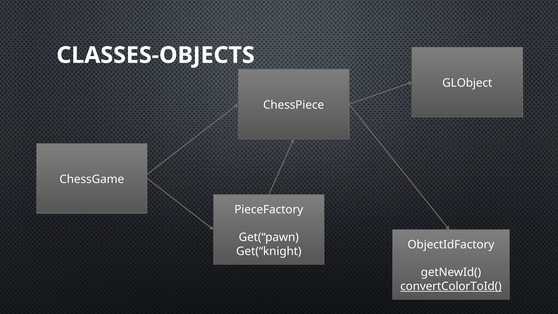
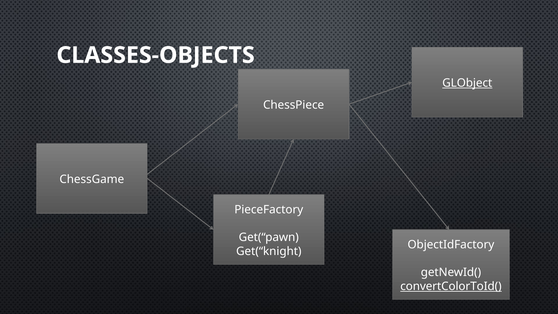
GLObject underline: none -> present
